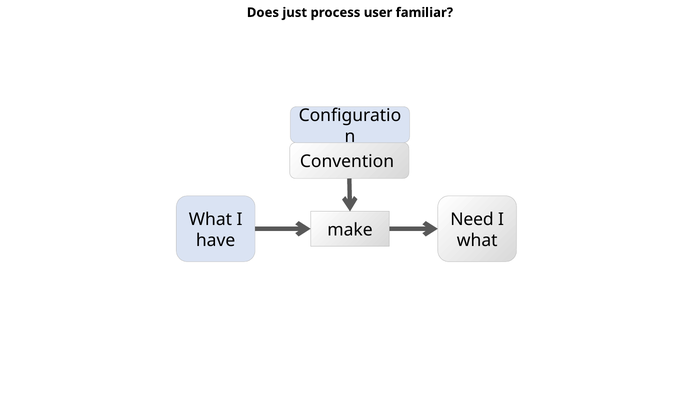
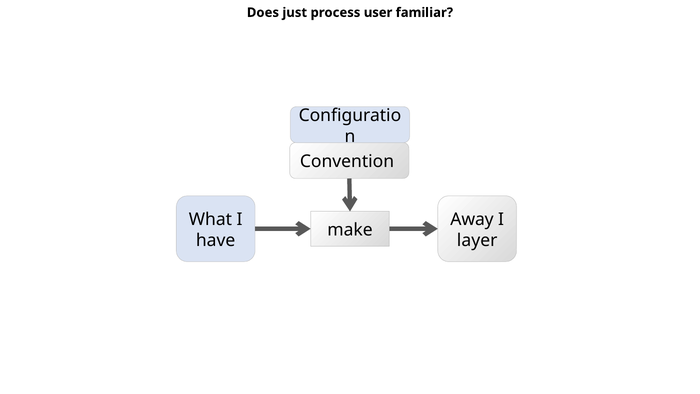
Need: Need -> Away
what at (477, 240): what -> layer
